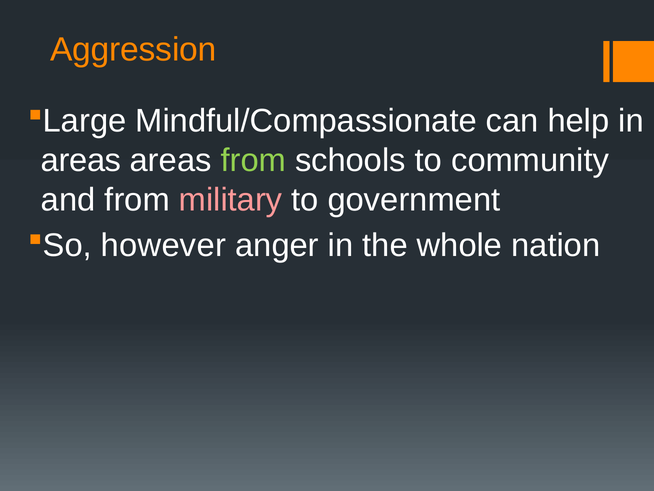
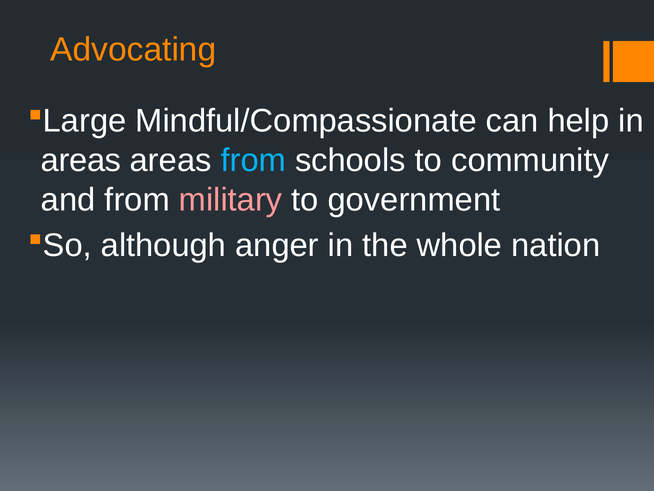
Aggression: Aggression -> Advocating
from at (253, 160) colour: light green -> light blue
however: however -> although
